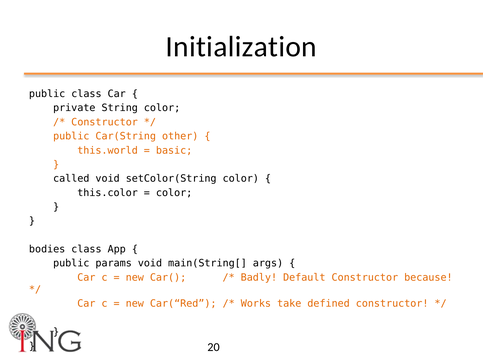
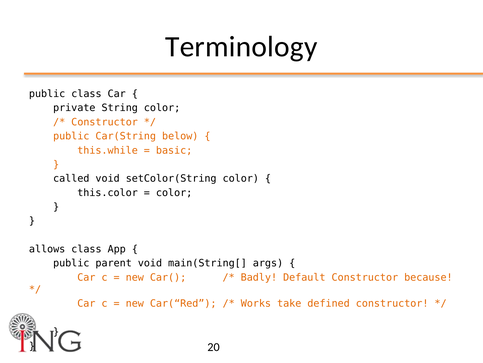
Initialization: Initialization -> Terminology
other: other -> below
this.world: this.world -> this.while
bodies: bodies -> allows
params: params -> parent
